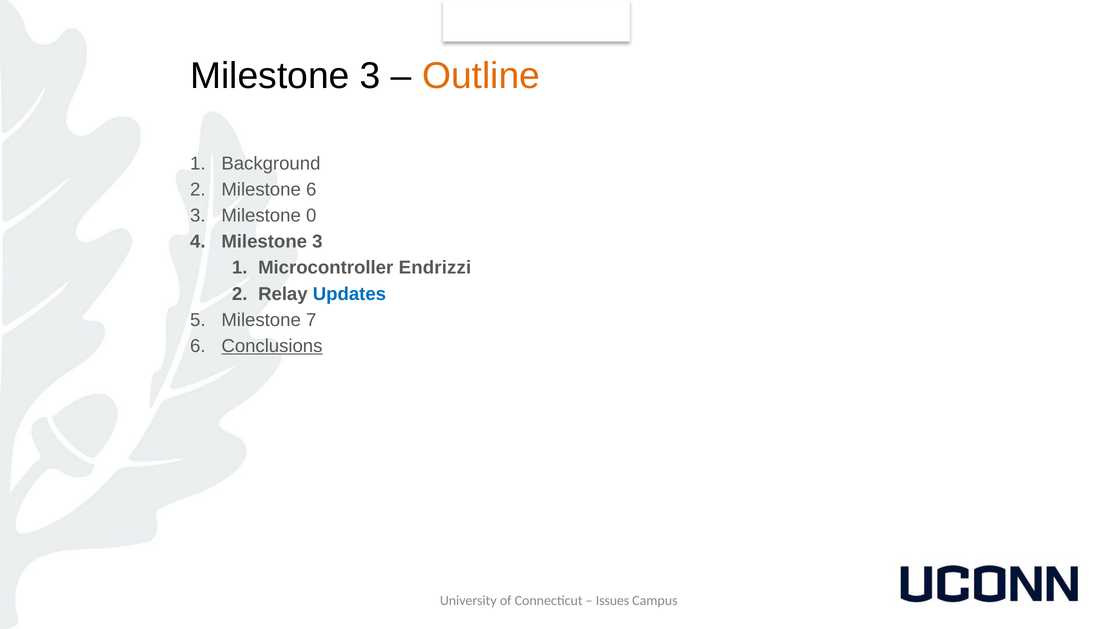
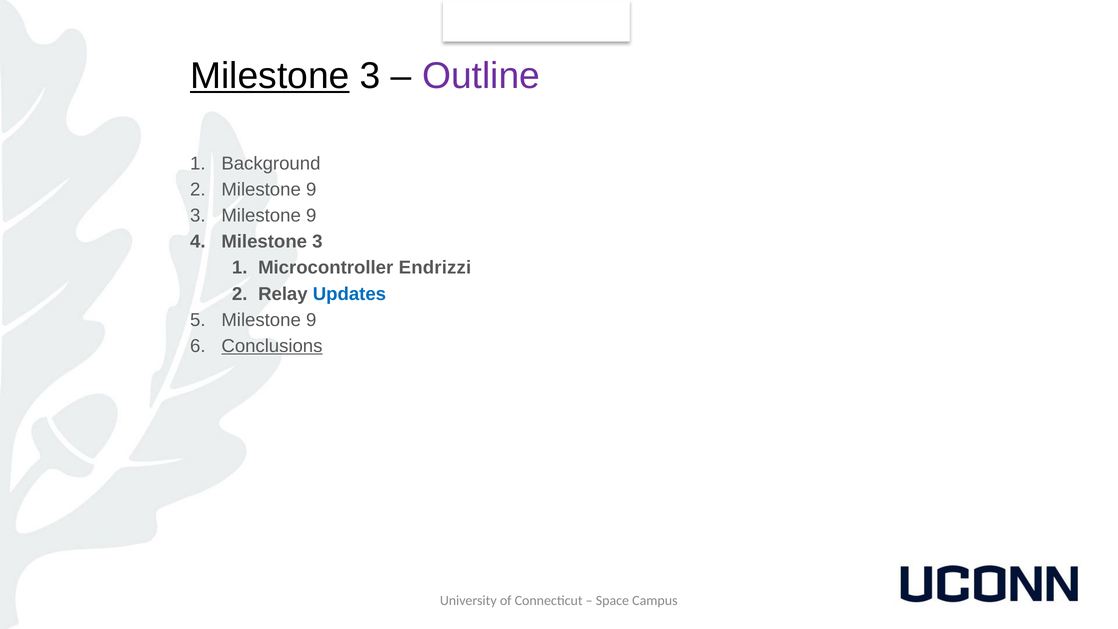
Milestone at (270, 76) underline: none -> present
Outline colour: orange -> purple
2 Milestone 6: 6 -> 9
3 Milestone 0: 0 -> 9
7 at (311, 320): 7 -> 9
Issues: Issues -> Space
